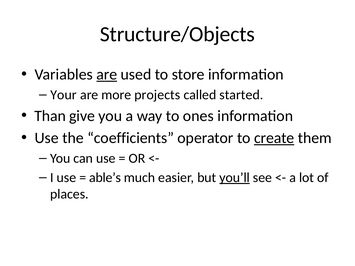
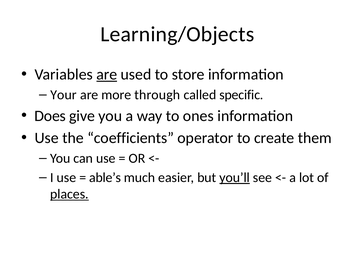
Structure/Objects: Structure/Objects -> Learning/Objects
projects: projects -> through
started: started -> specific
Than: Than -> Does
create underline: present -> none
places underline: none -> present
